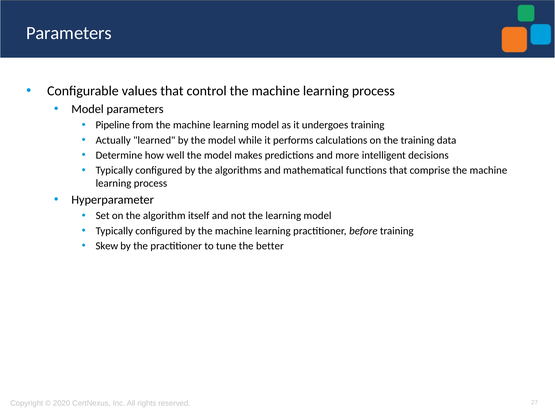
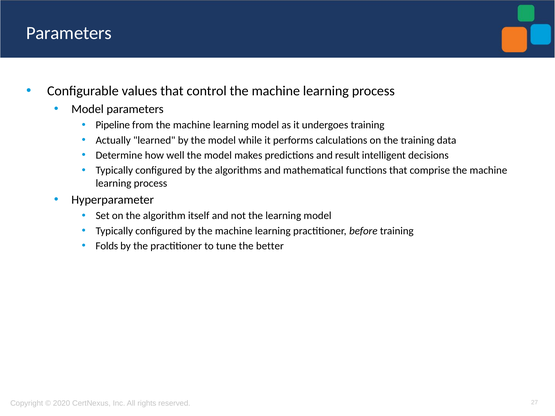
more: more -> result
Skew: Skew -> Folds
